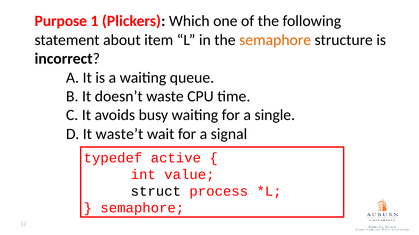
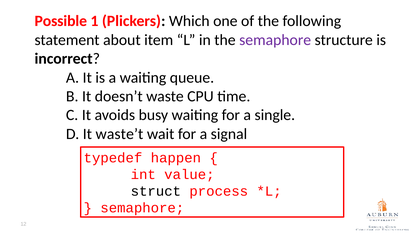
Purpose: Purpose -> Possible
semaphore at (275, 40) colour: orange -> purple
active: active -> happen
